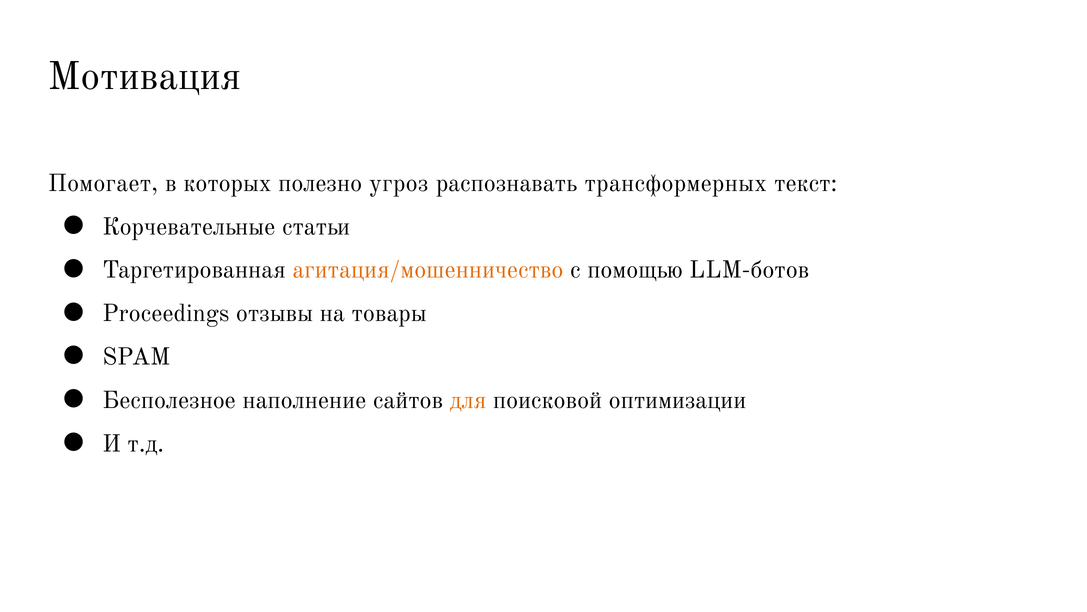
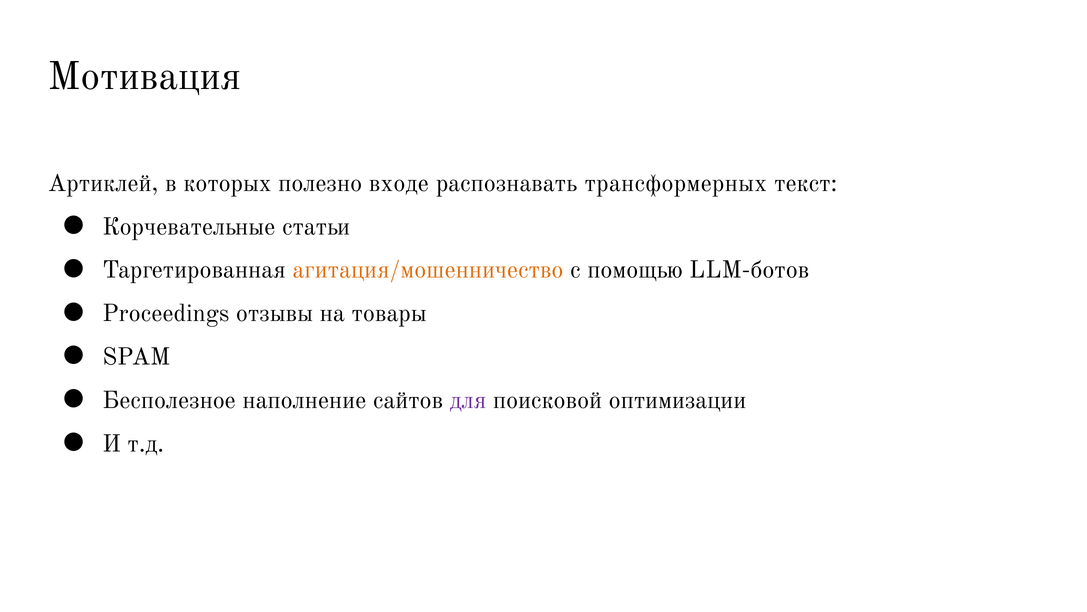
Помогает: Помогает -> Артиклей
угроз: угроз -> входе
для colour: orange -> purple
